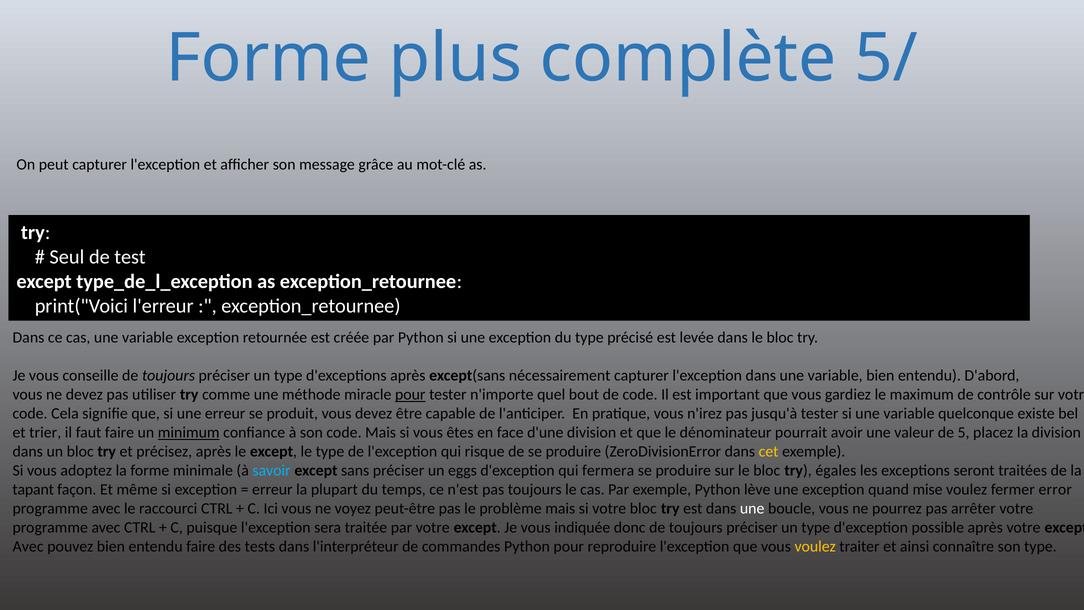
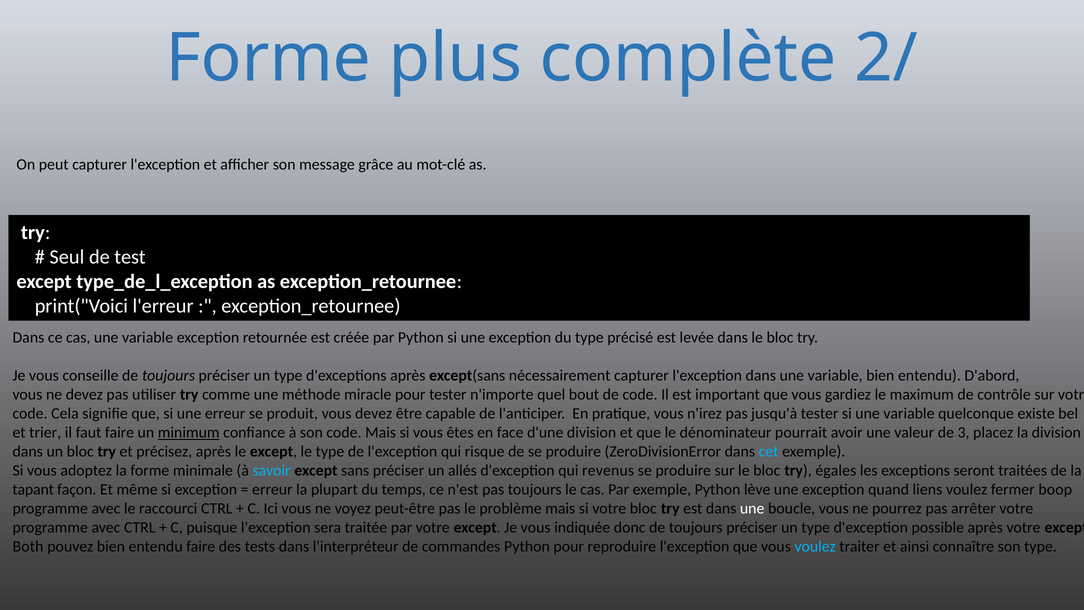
5/: 5/ -> 2/
pour at (410, 394) underline: present -> none
5: 5 -> 3
cet colour: yellow -> light blue
eggs: eggs -> allés
fermera: fermera -> revenus
mise: mise -> liens
error: error -> boop
Avec at (28, 546): Avec -> Both
voulez at (815, 546) colour: yellow -> light blue
